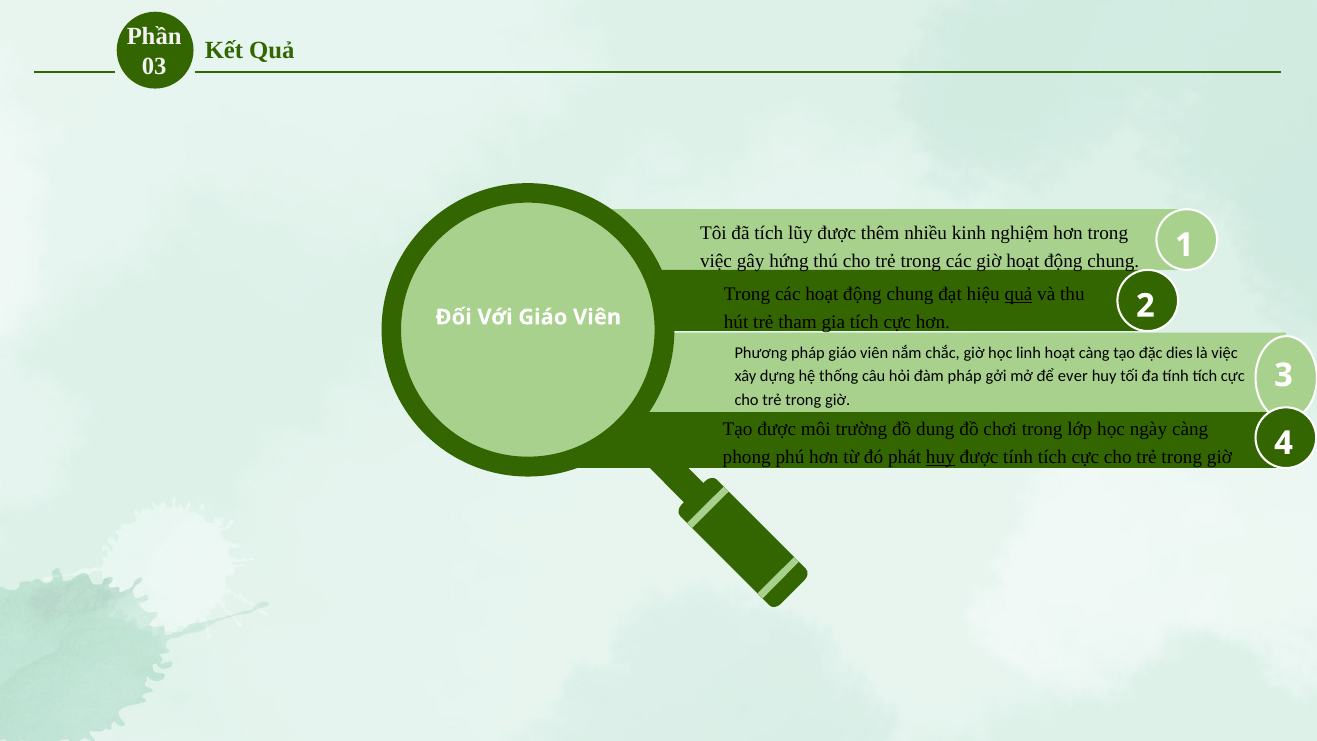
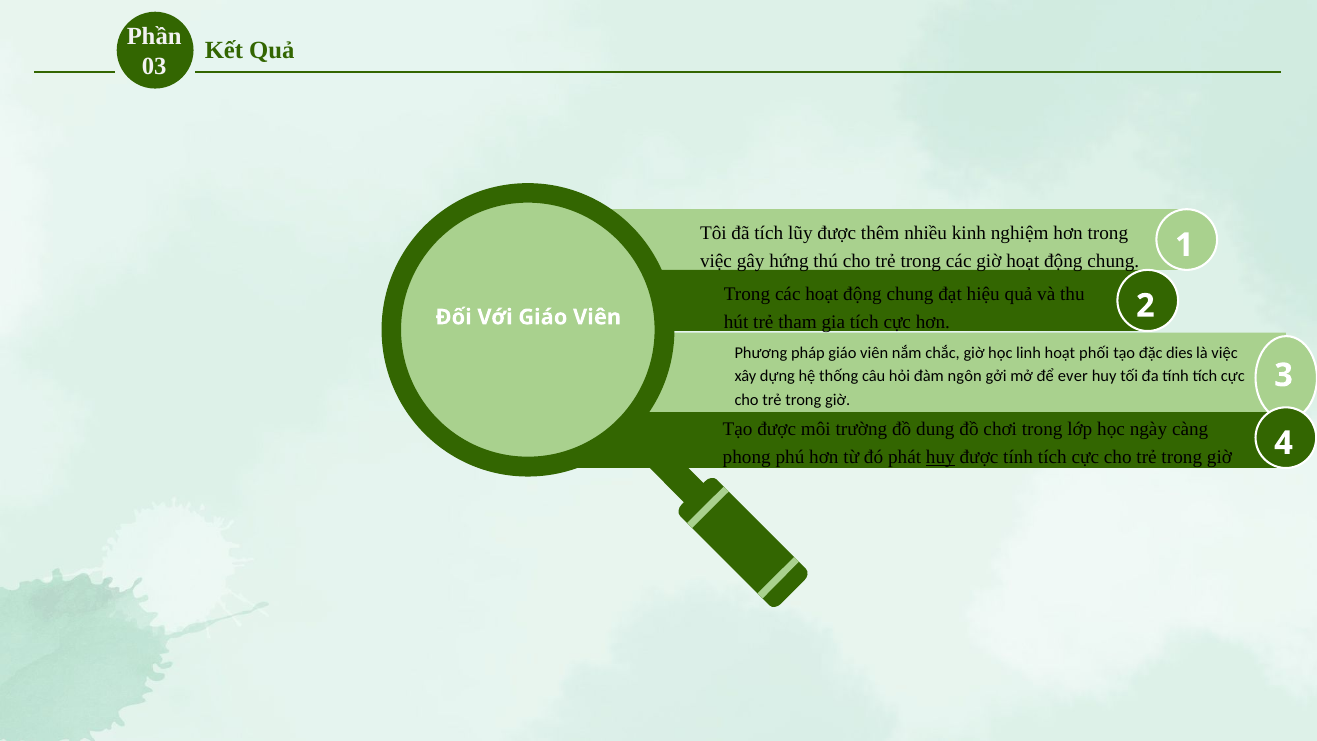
quả at (1019, 294) underline: present -> none
hoạt càng: càng -> phối
đàm pháp: pháp -> ngôn
